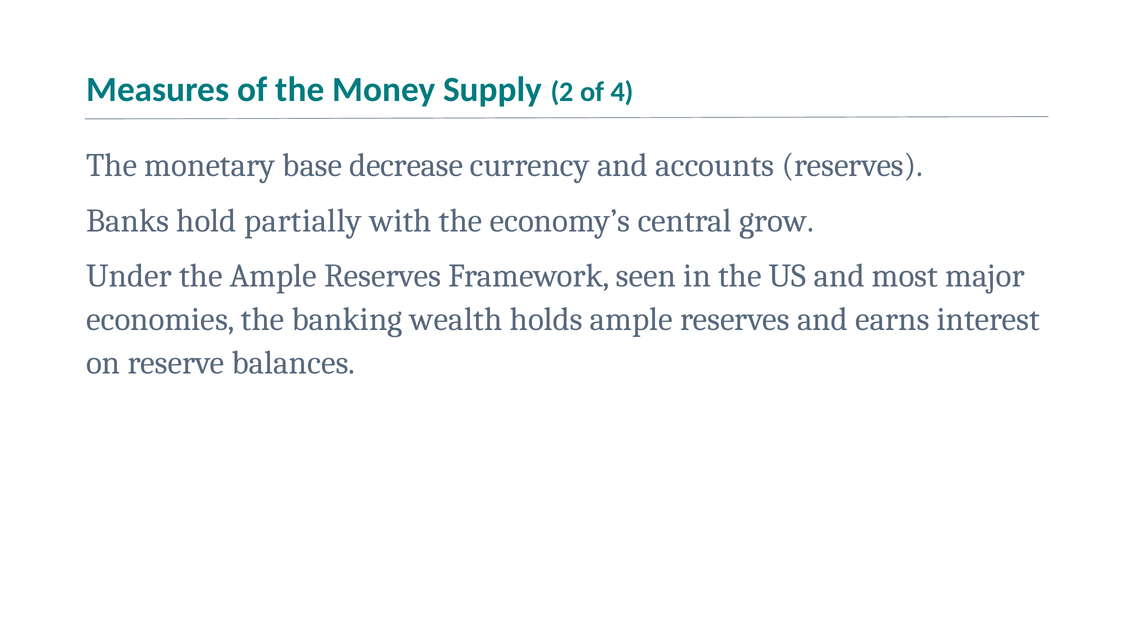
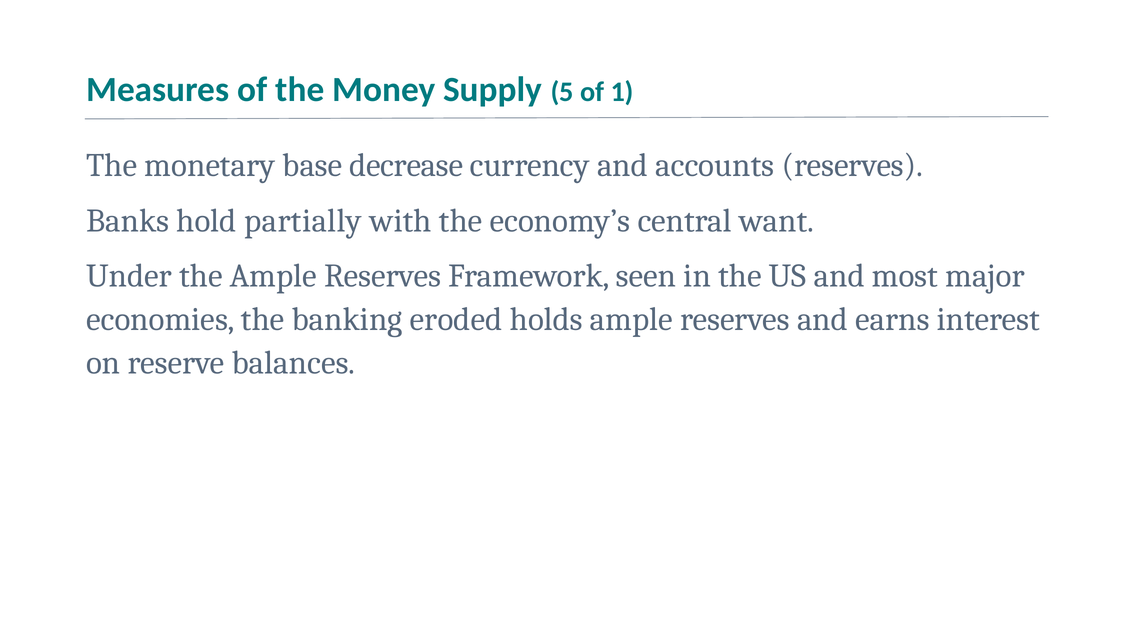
2: 2 -> 5
4: 4 -> 1
grow: grow -> want
wealth: wealth -> eroded
